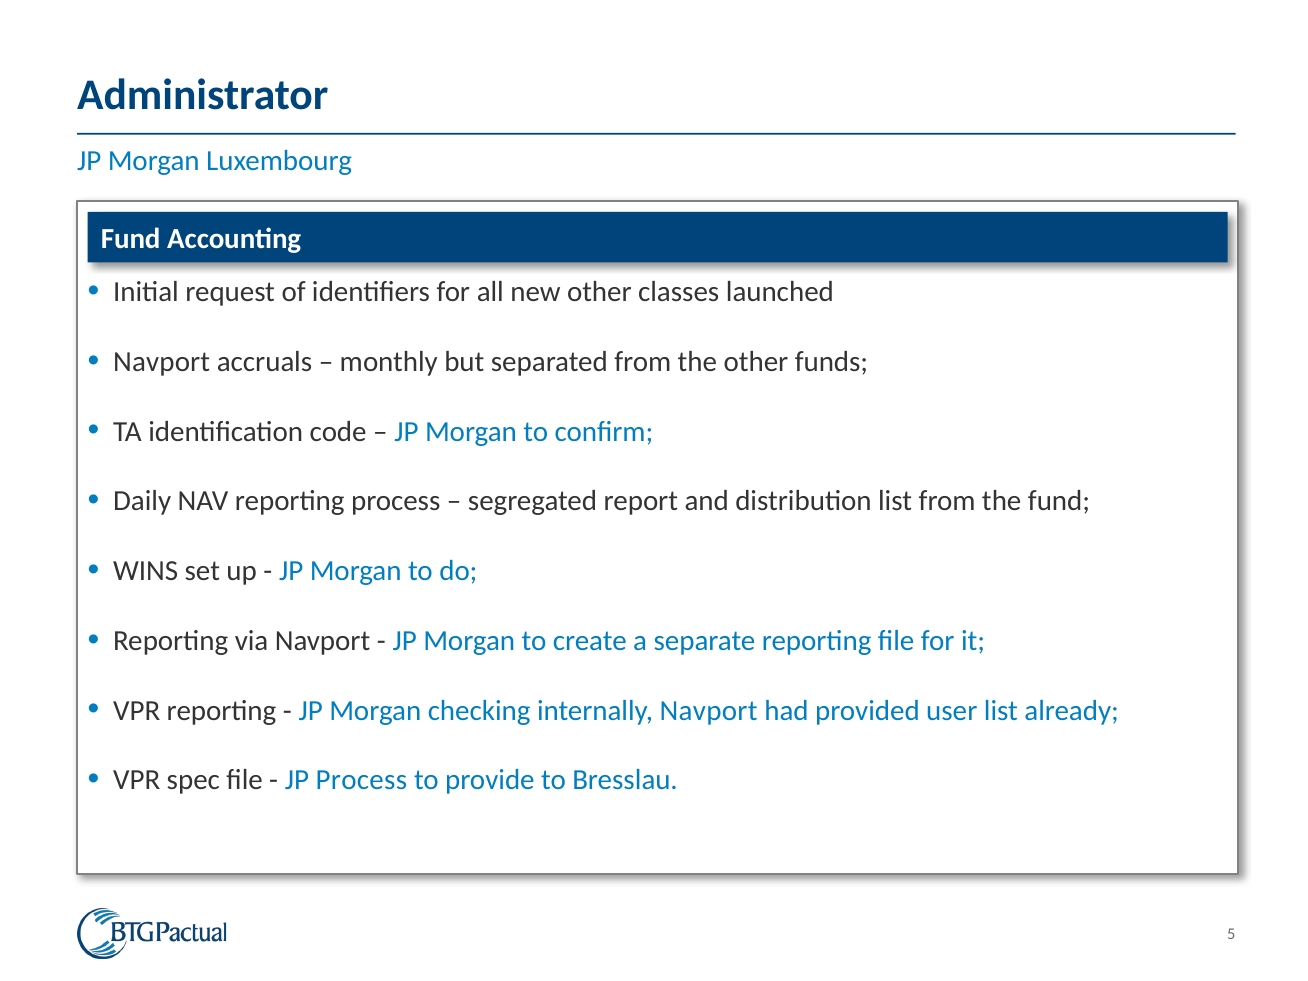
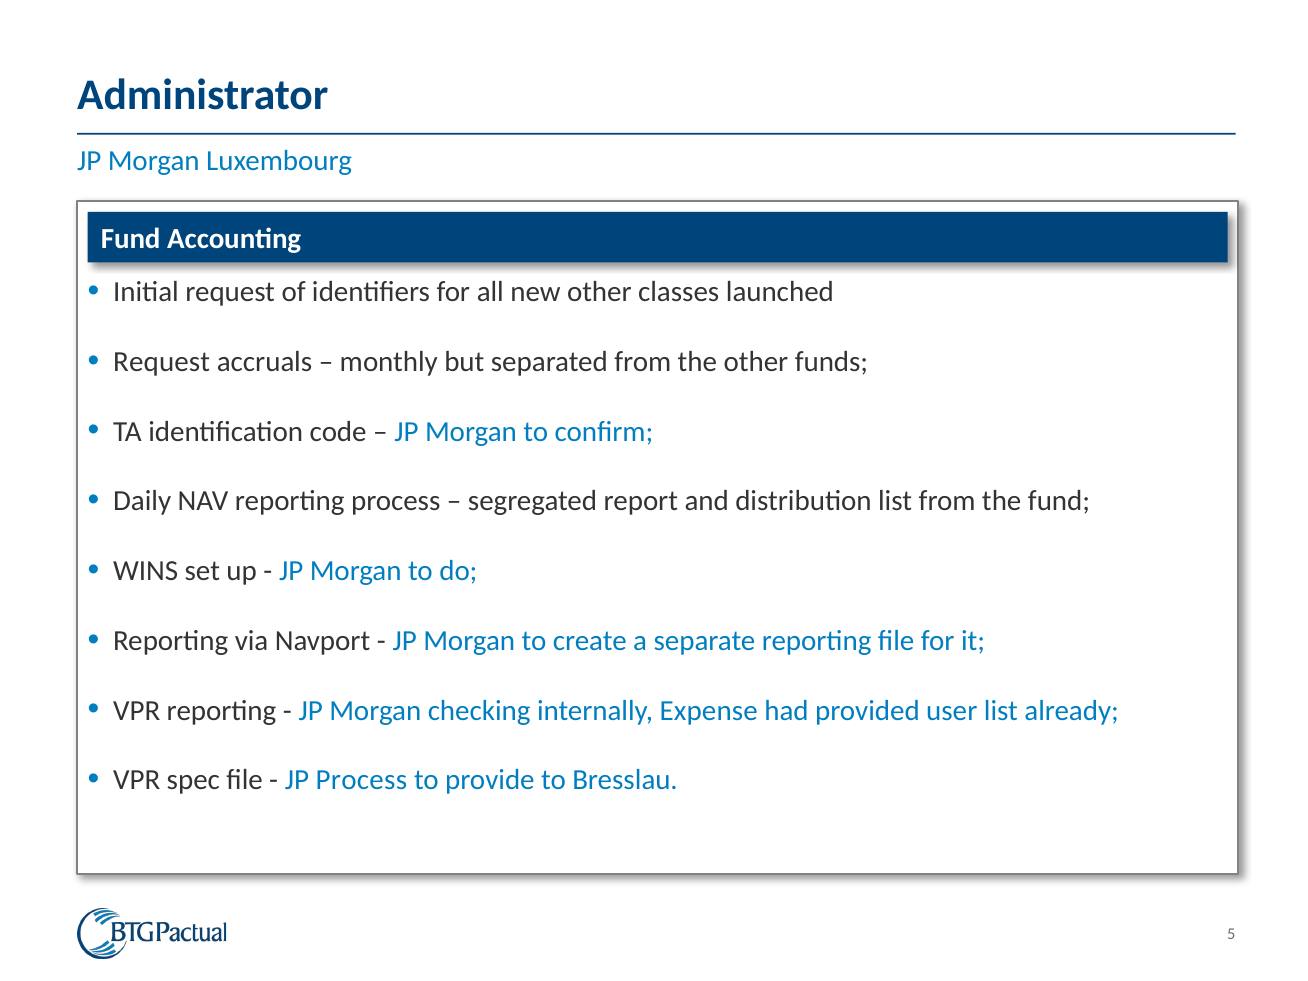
Navport at (162, 362): Navport -> Request
internally Navport: Navport -> Expense
